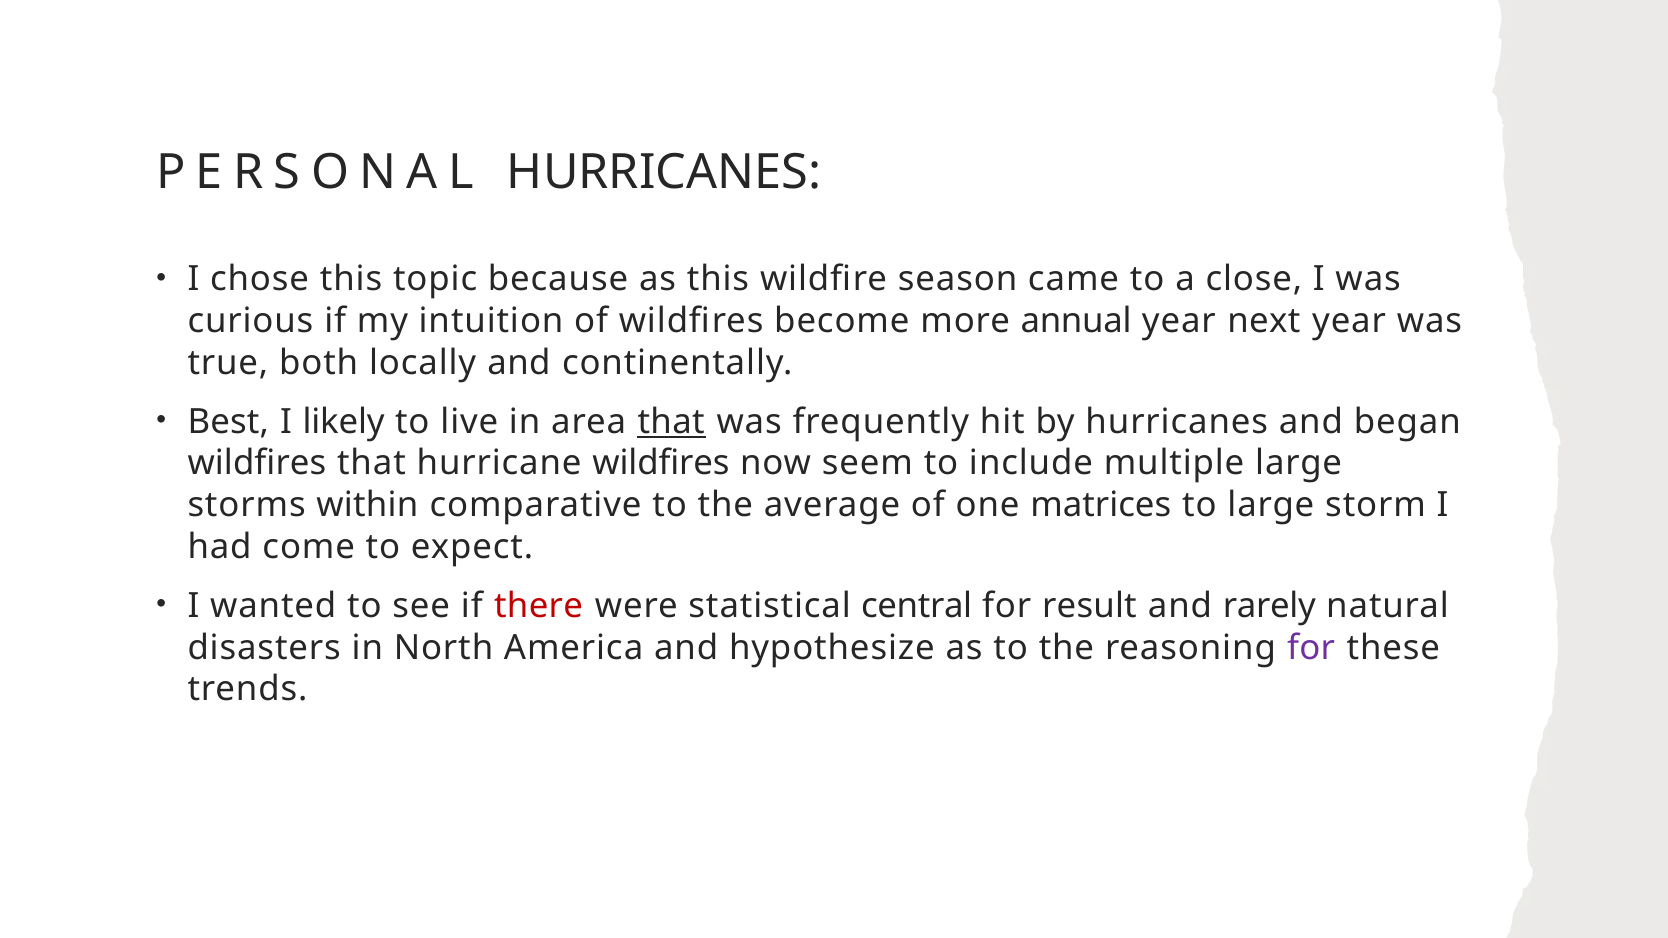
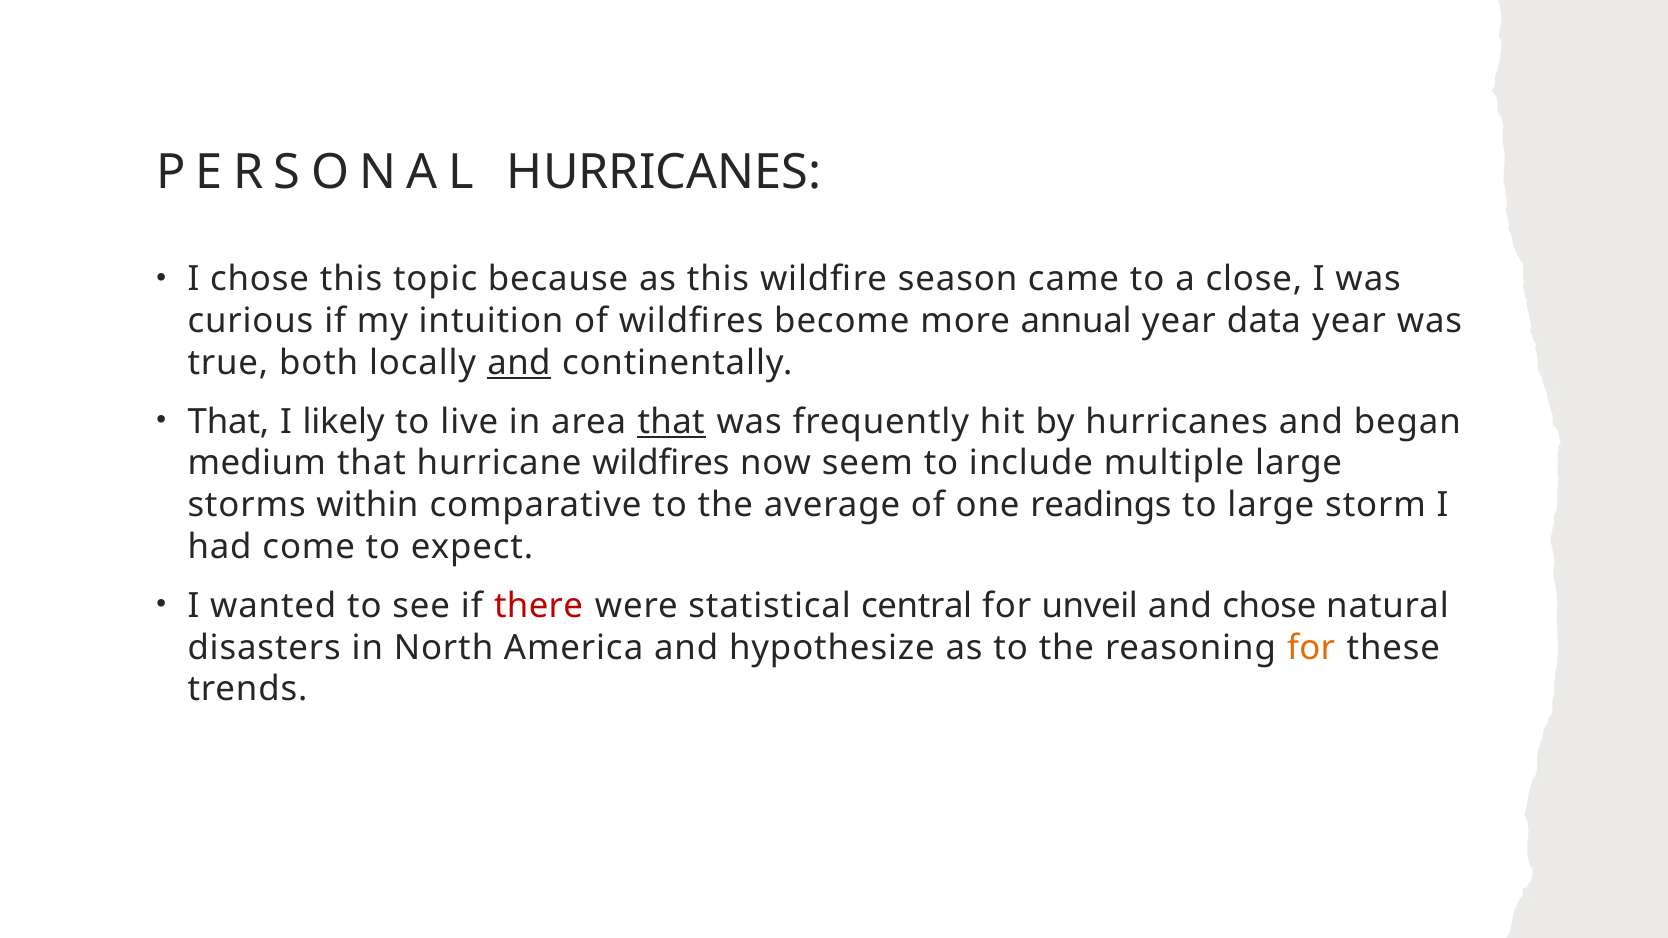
next: next -> data
and at (519, 363) underline: none -> present
Best at (228, 422): Best -> That
wildfires at (257, 464): wildfires -> medium
matrices: matrices -> readings
result: result -> unveil
and rarely: rarely -> chose
for at (1311, 648) colour: purple -> orange
